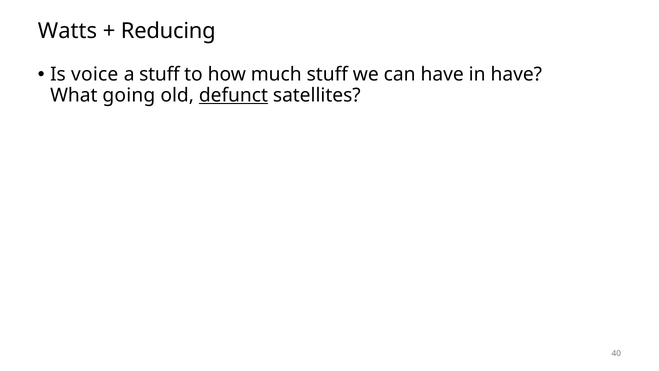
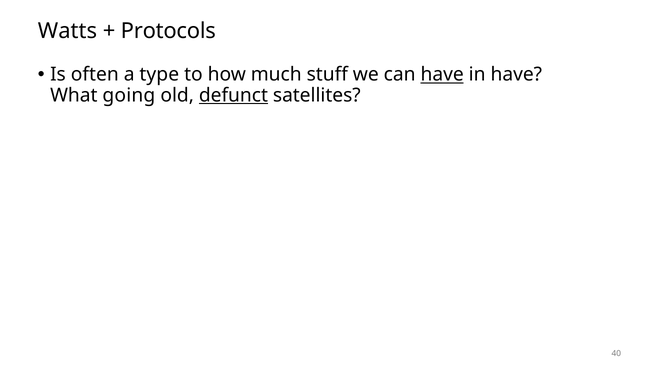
Reducing: Reducing -> Protocols
voice: voice -> often
a stuff: stuff -> type
have at (442, 75) underline: none -> present
